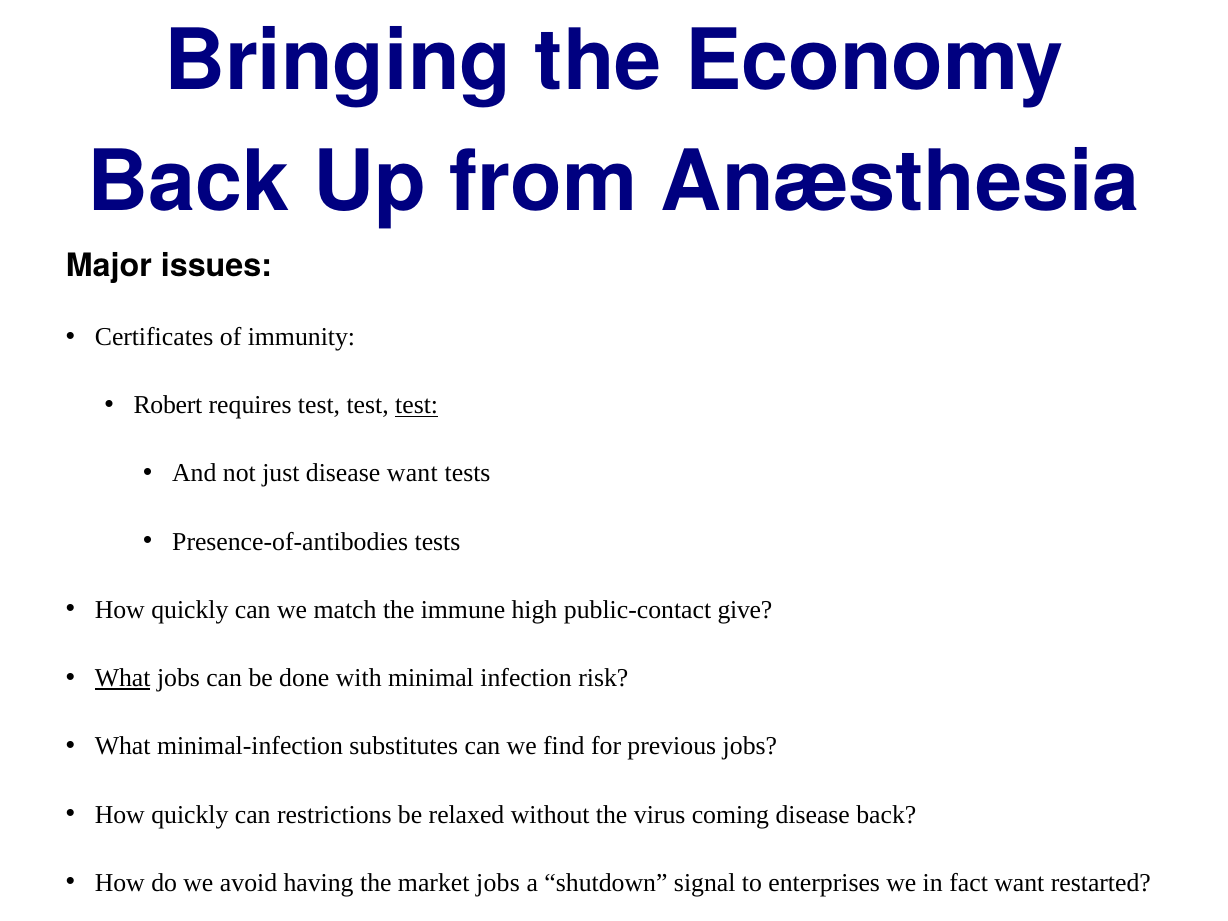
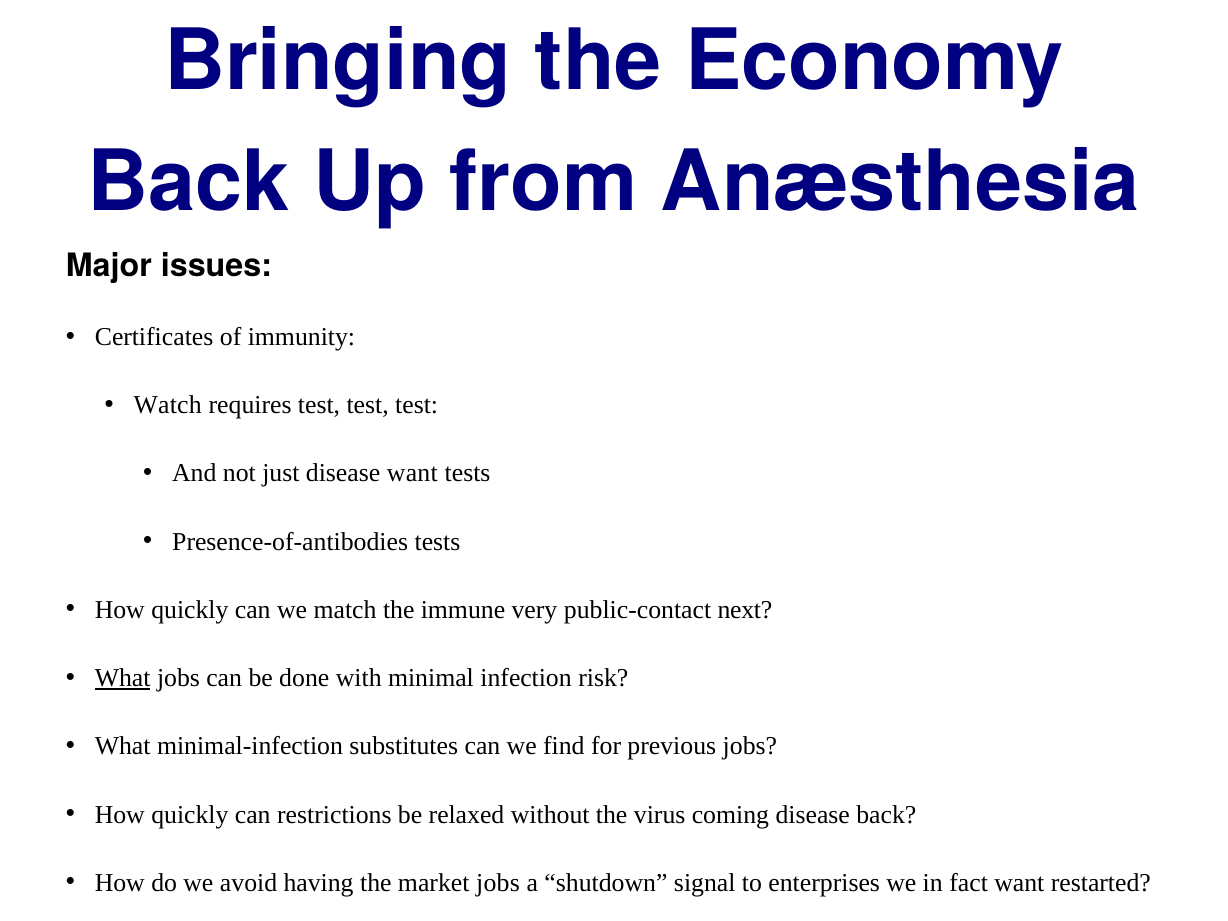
Robert: Robert -> Watch
test at (417, 405) underline: present -> none
high: high -> very
give: give -> next
